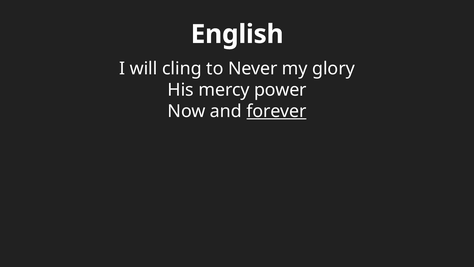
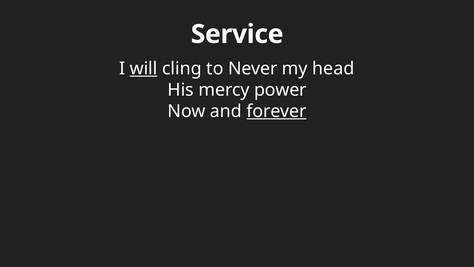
English: English -> Service
will underline: none -> present
glory: glory -> head
